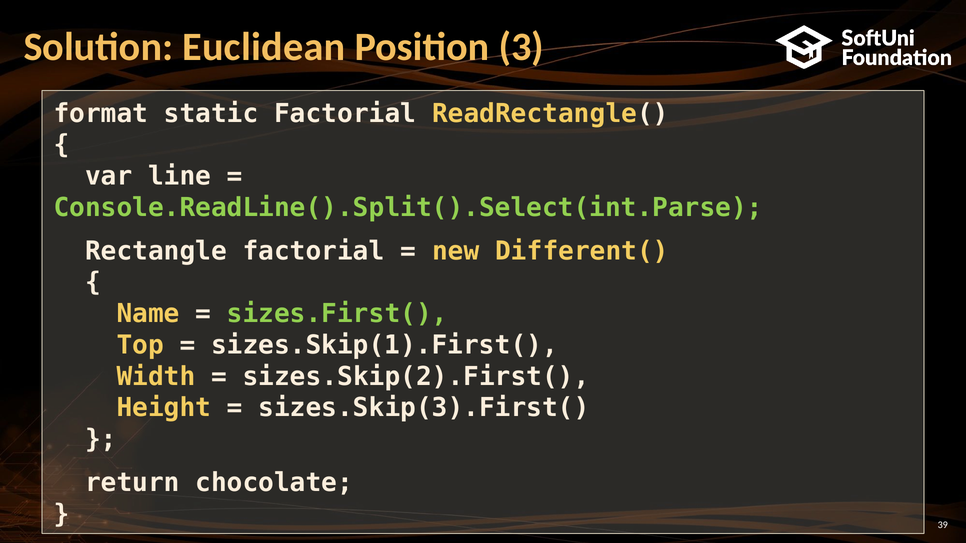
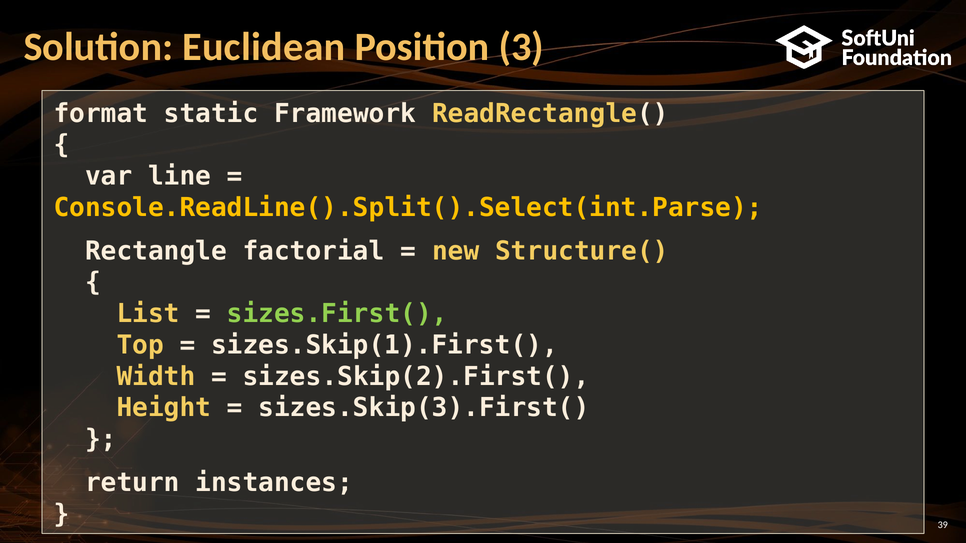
static Factorial: Factorial -> Framework
Console.ReadLine().Split().Select(int.Parse colour: light green -> yellow
Different(: Different( -> Structure(
Name: Name -> List
chocolate: chocolate -> instances
